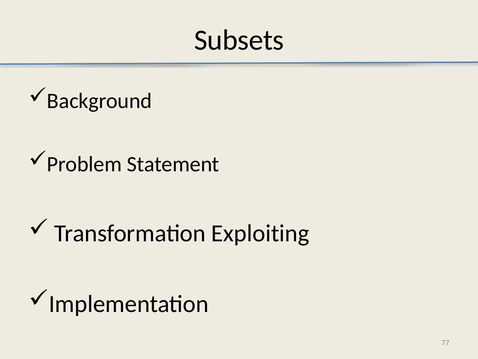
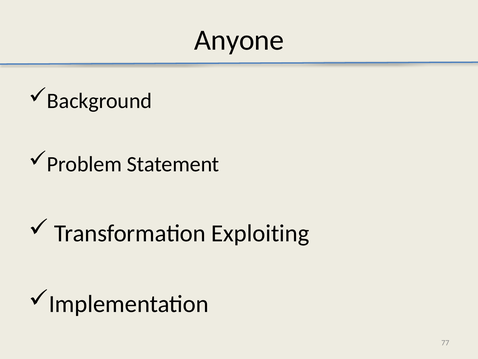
Subsets: Subsets -> Anyone
